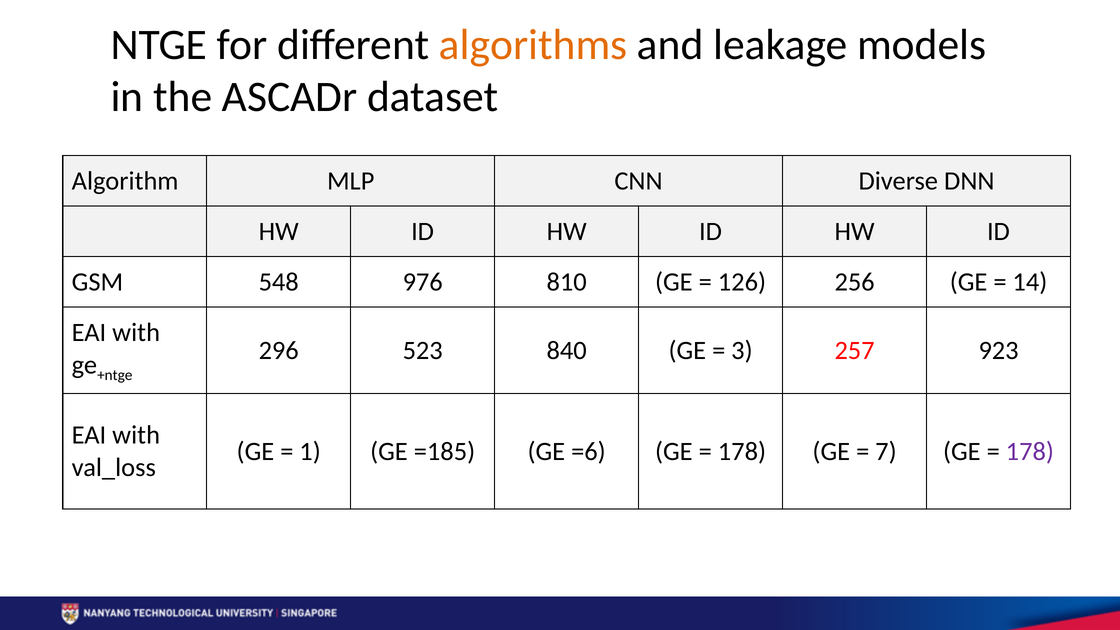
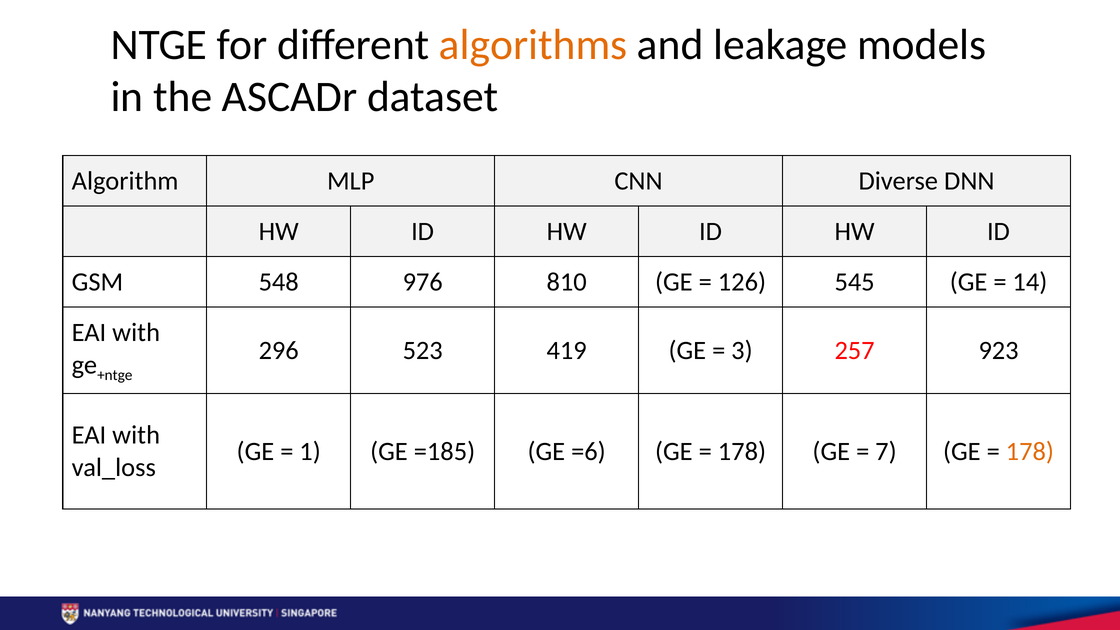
256: 256 -> 545
840: 840 -> 419
178 at (1030, 451) colour: purple -> orange
